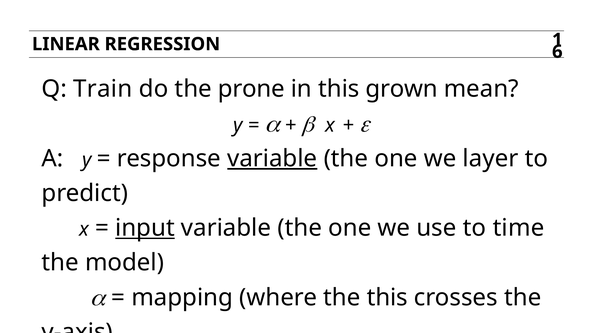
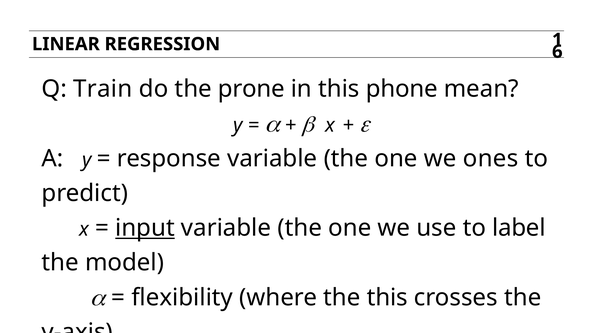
grown: grown -> phone
variable at (272, 158) underline: present -> none
layer: layer -> ones
time: time -> label
mapping: mapping -> flexibility
